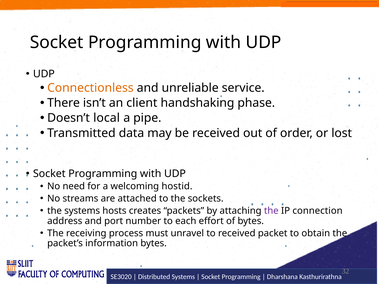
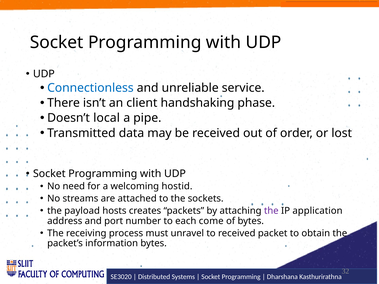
Connectionless colour: orange -> blue
the systems: systems -> payload
connection: connection -> application
effort: effort -> come
